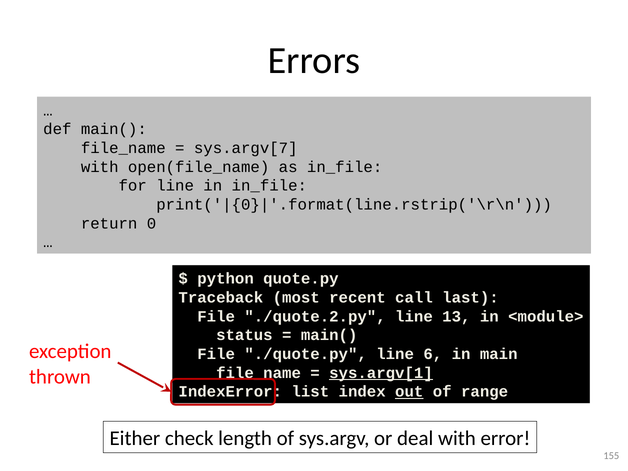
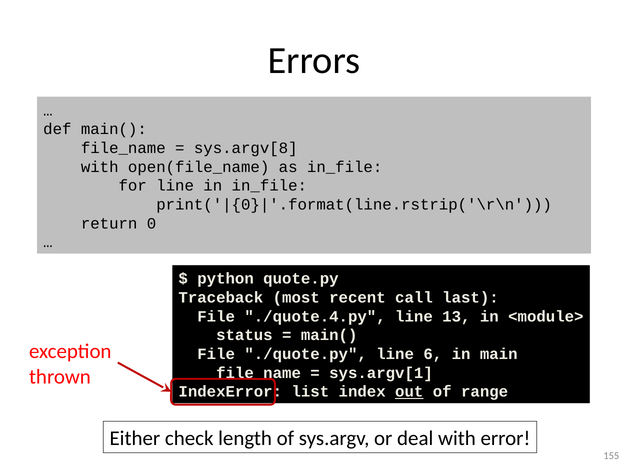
sys.argv[7: sys.argv[7 -> sys.argv[8
./quote.2.py: ./quote.2.py -> ./quote.4.py
sys.argv[1 underline: present -> none
